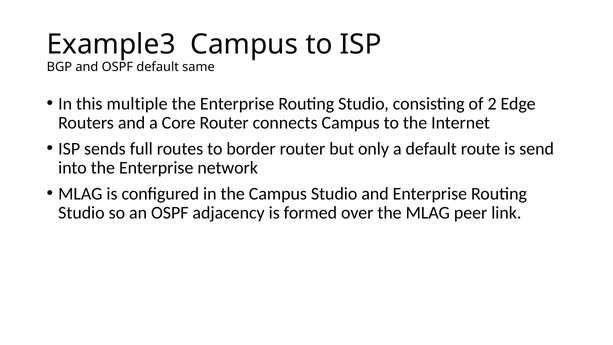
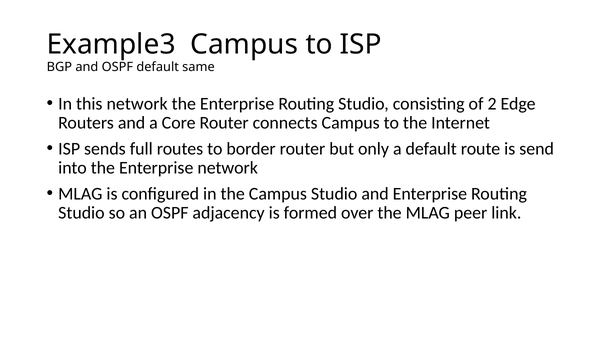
this multiple: multiple -> network
